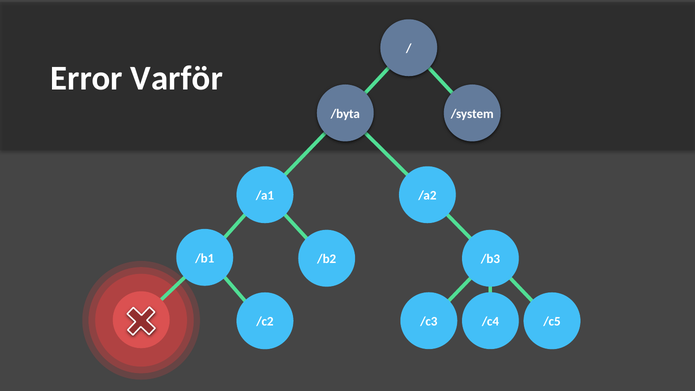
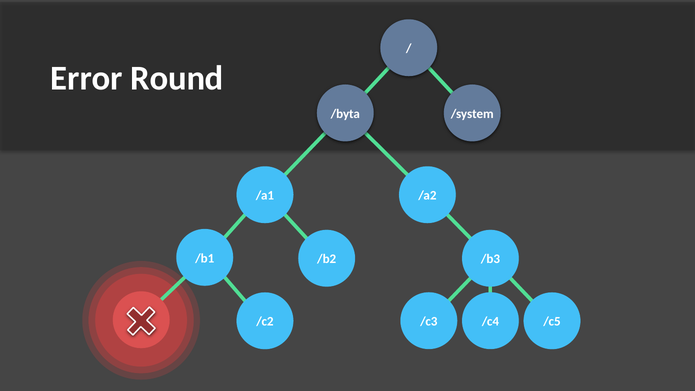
Varför: Varför -> Round
